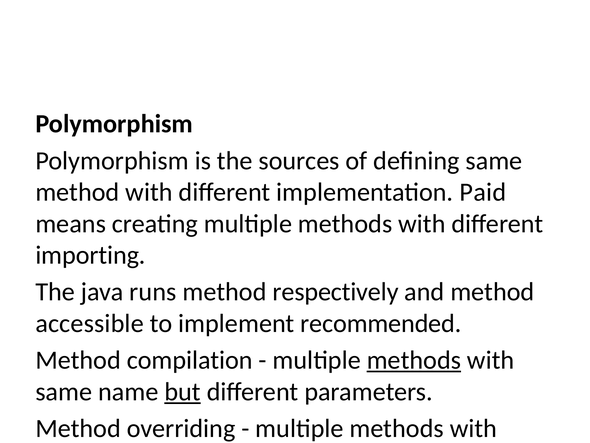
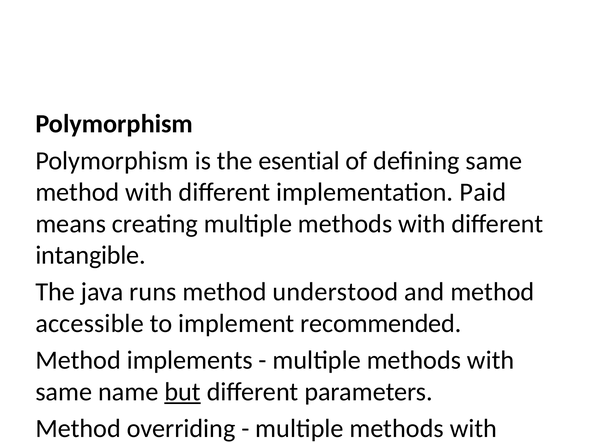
sources: sources -> esential
importing: importing -> intangible
respectively: respectively -> understood
compilation: compilation -> implements
methods at (414, 360) underline: present -> none
